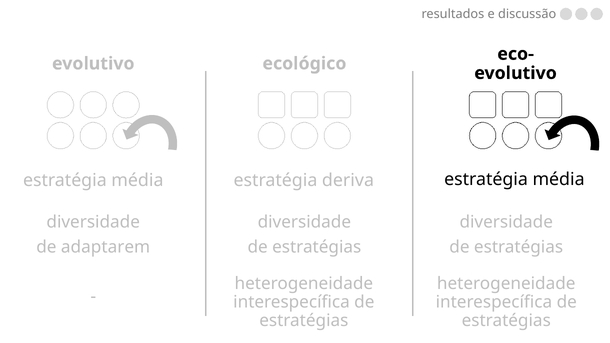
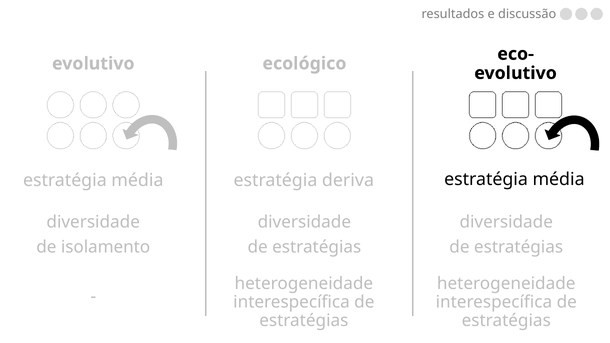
adaptarem: adaptarem -> isolamento
